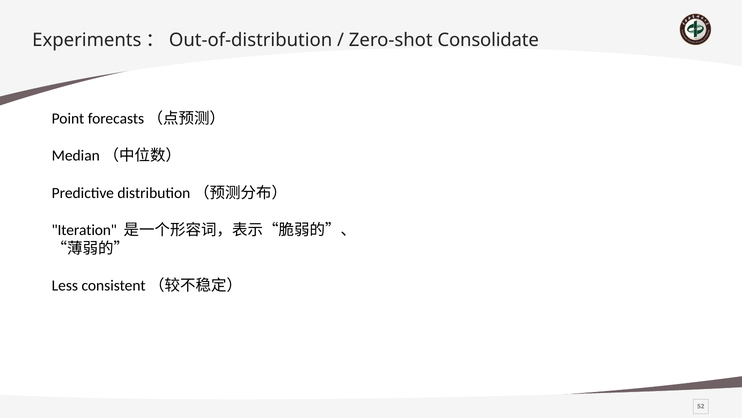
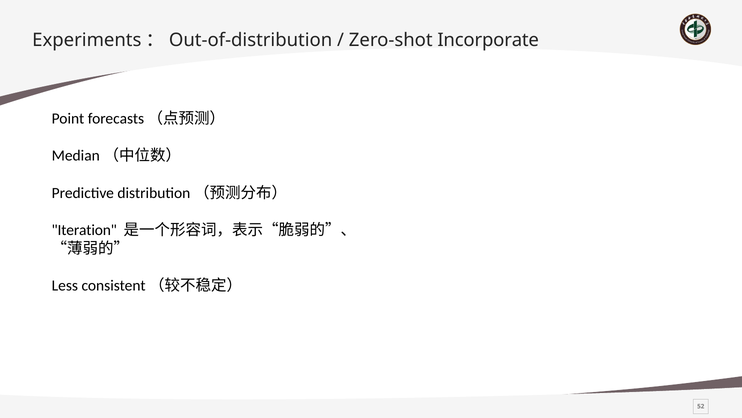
Consolidate: Consolidate -> Incorporate
